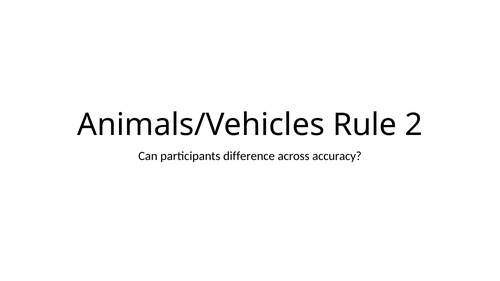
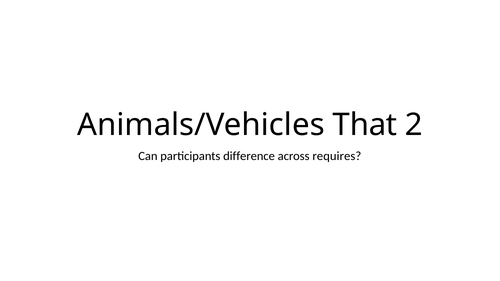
Rule: Rule -> That
accuracy: accuracy -> requires
